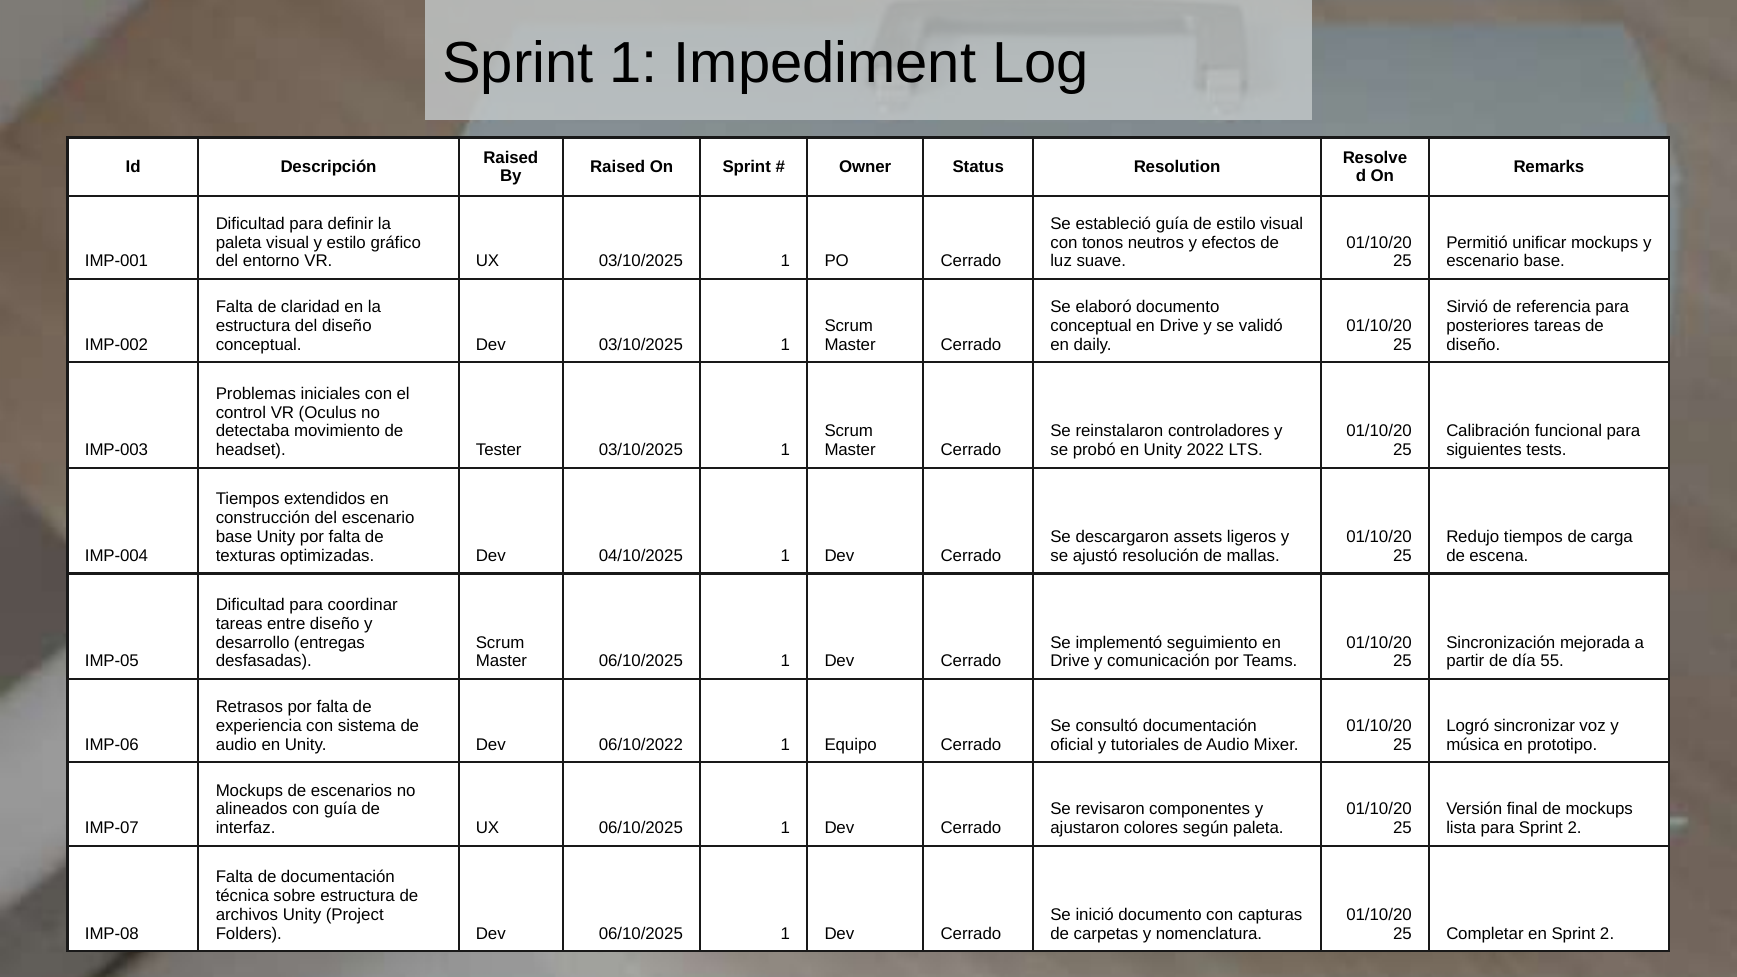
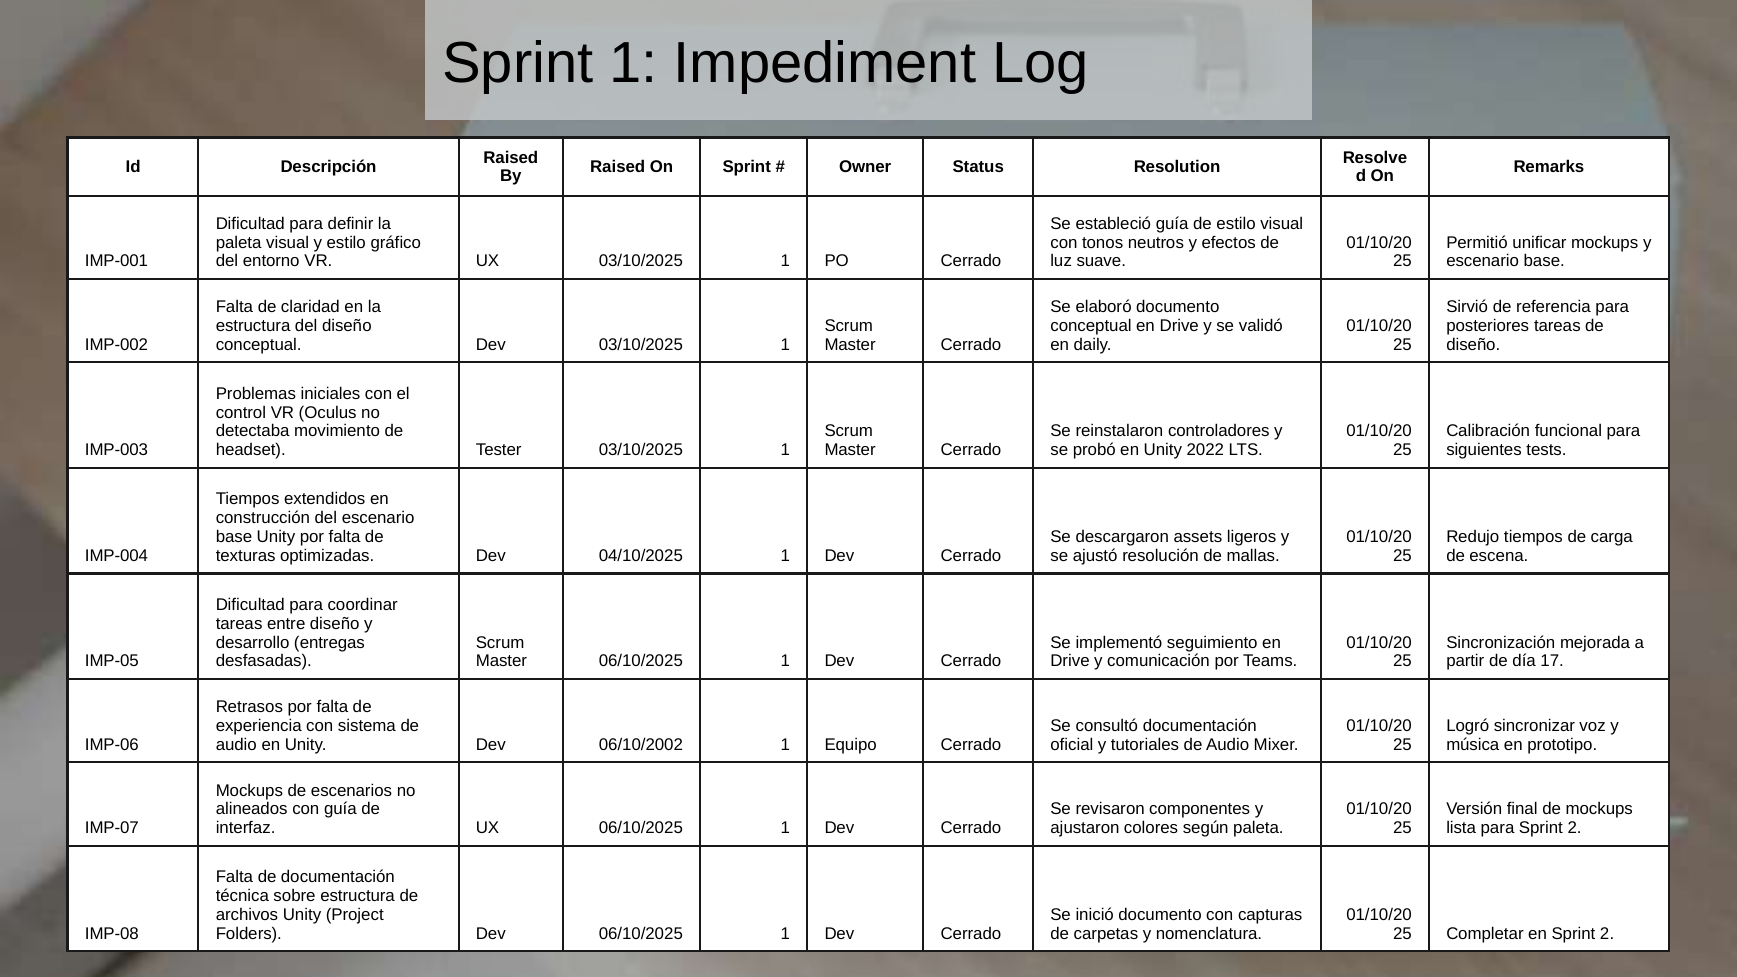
55: 55 -> 17
06/10/2022: 06/10/2022 -> 06/10/2002
